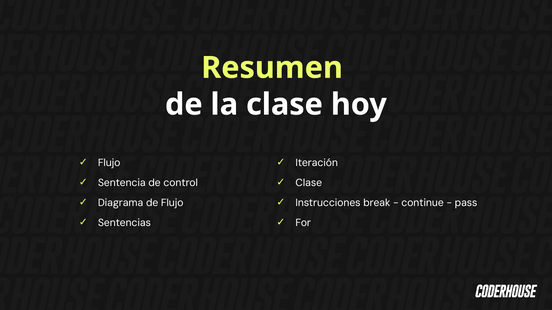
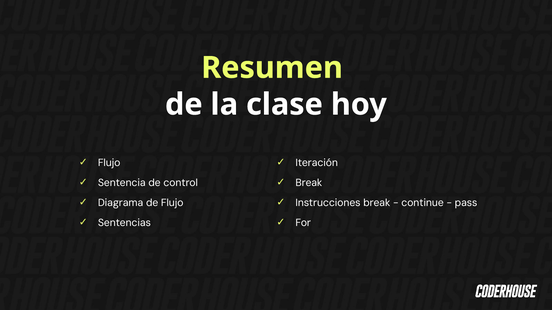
Clase at (309, 183): Clase -> Break
